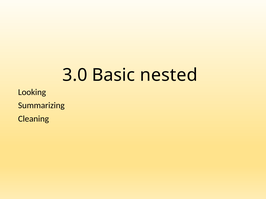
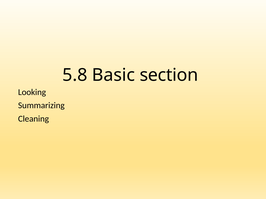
3.0: 3.0 -> 5.8
nested: nested -> section
